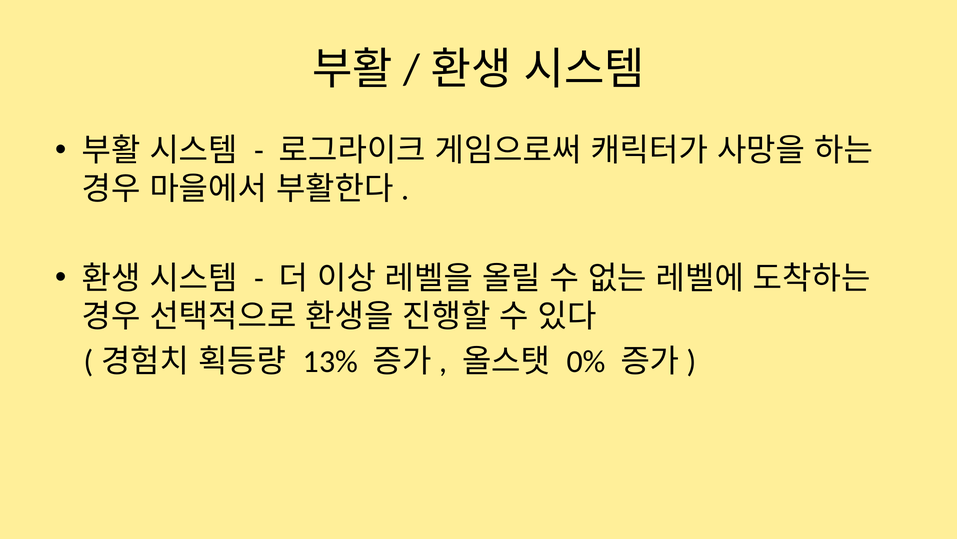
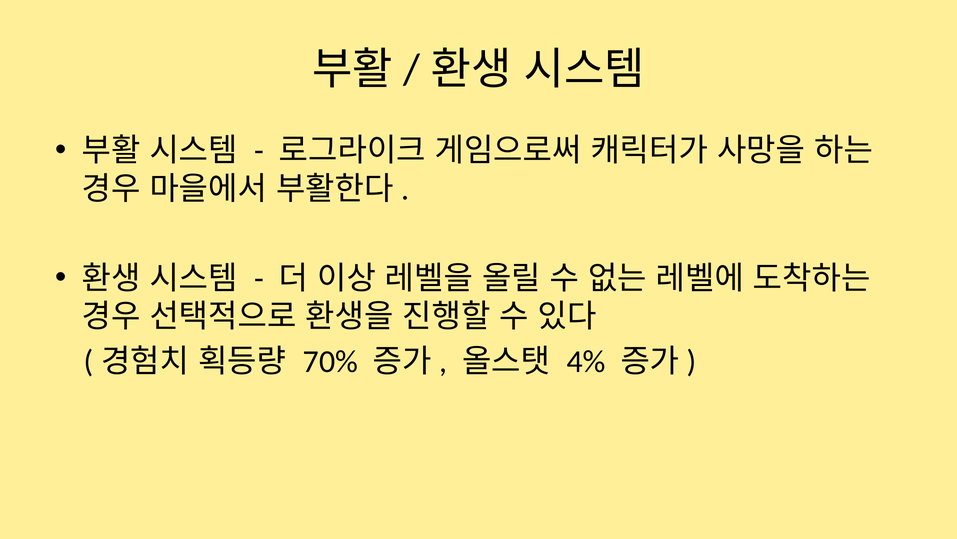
13%: 13% -> 70%
0%: 0% -> 4%
